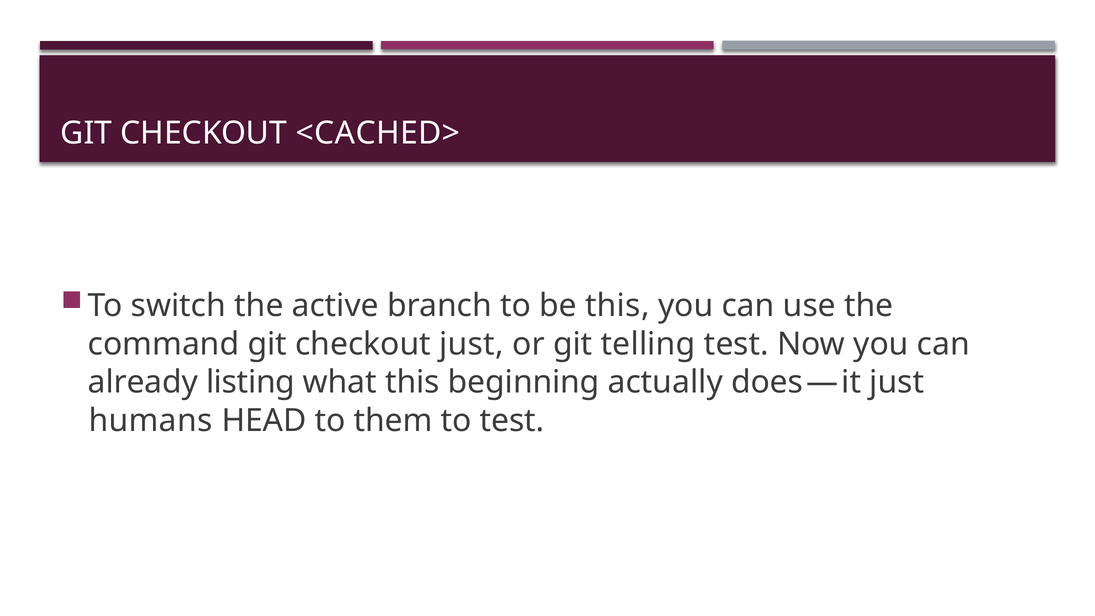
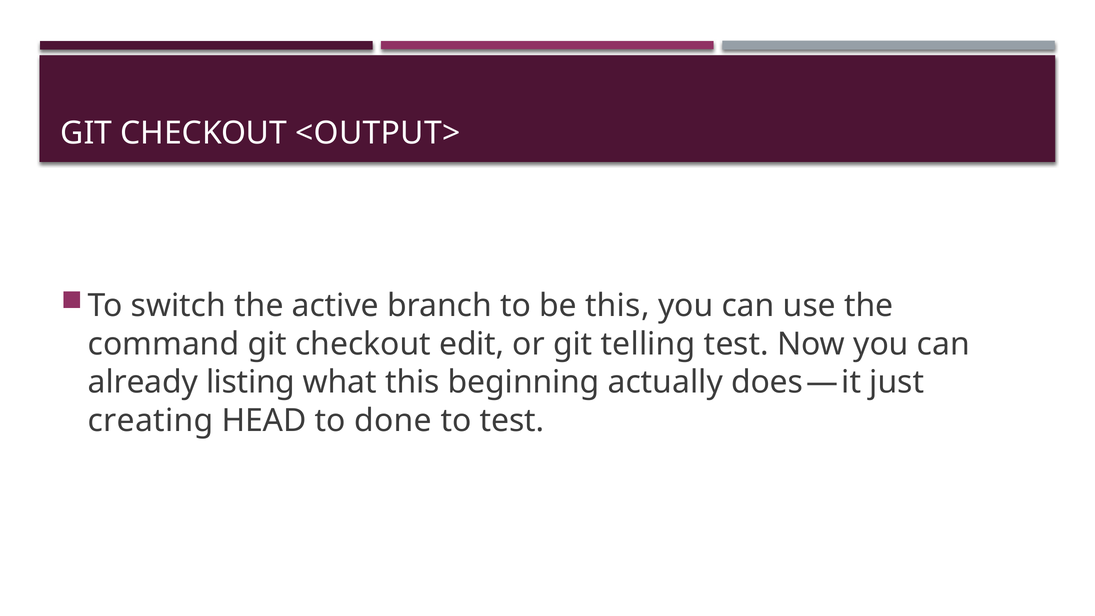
<CACHED>: <CACHED> -> <OUTPUT>
checkout just: just -> edit
humans: humans -> creating
them: them -> done
